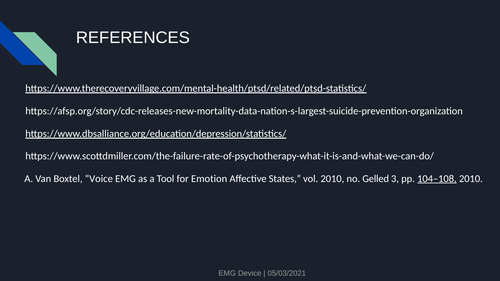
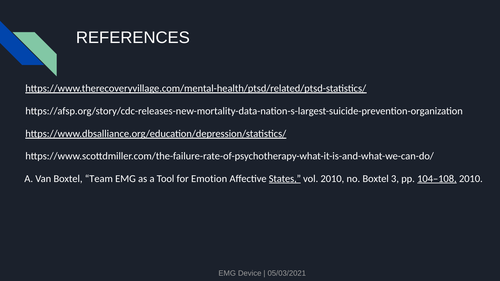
Voice: Voice -> Team
States underline: none -> present
no Gelled: Gelled -> Boxtel
